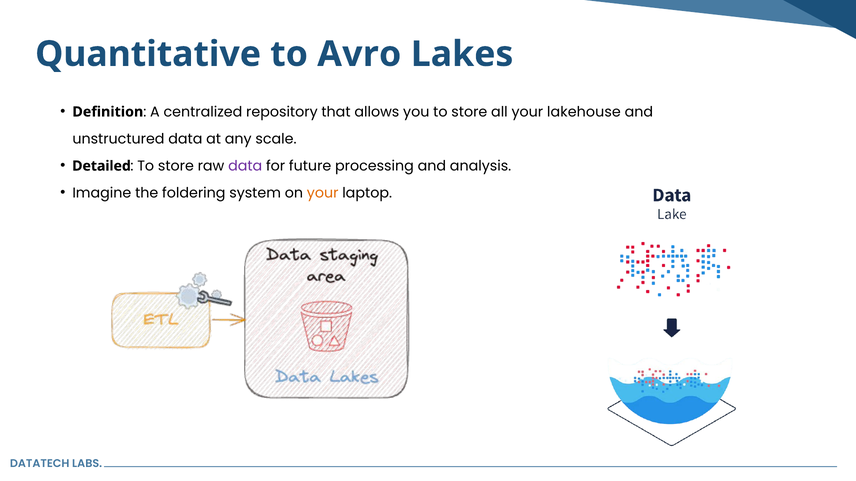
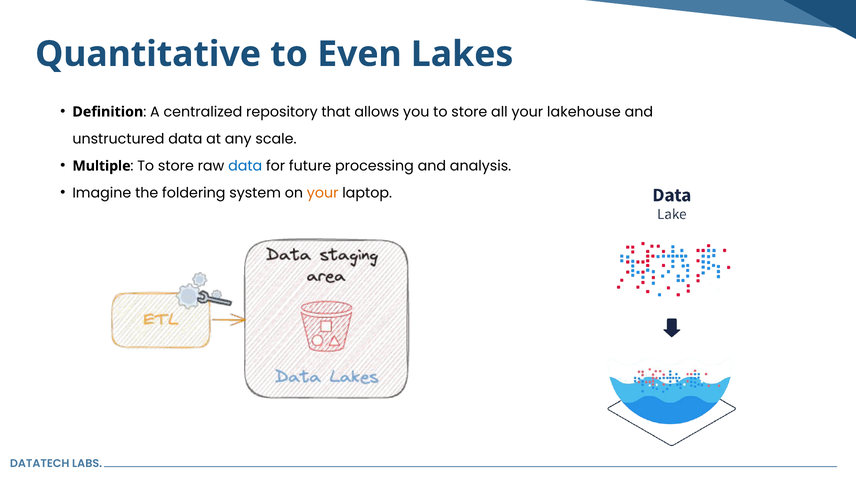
Avro: Avro -> Even
Detailed: Detailed -> Multiple
data at (245, 166) colour: purple -> blue
